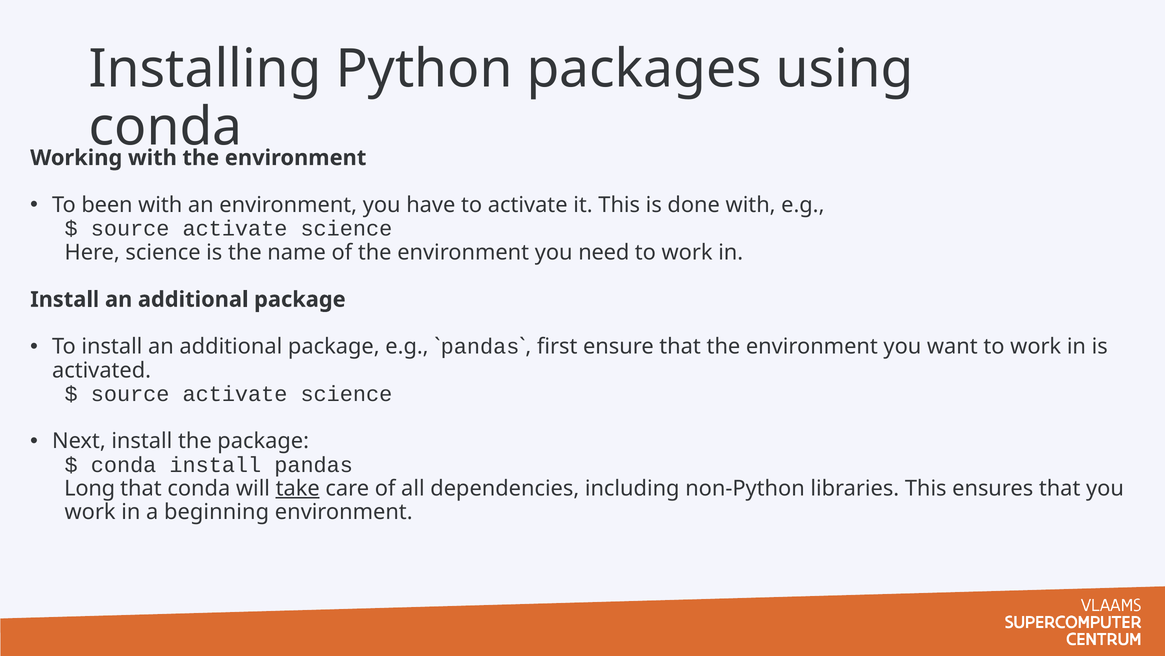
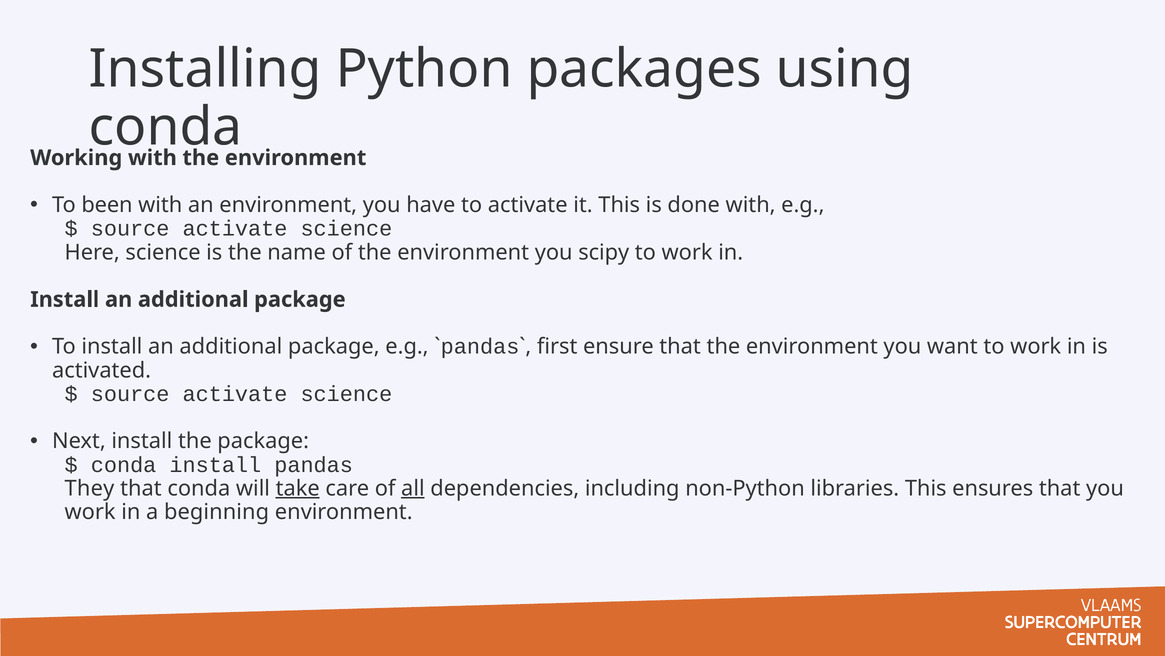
need: need -> scipy
Long: Long -> They
all underline: none -> present
